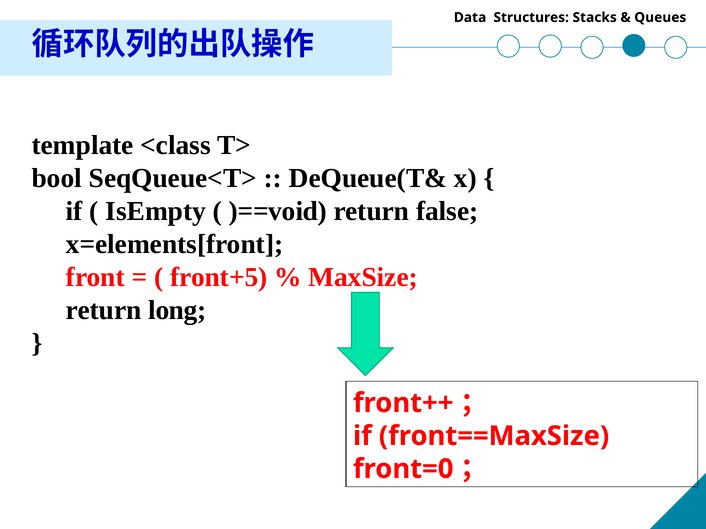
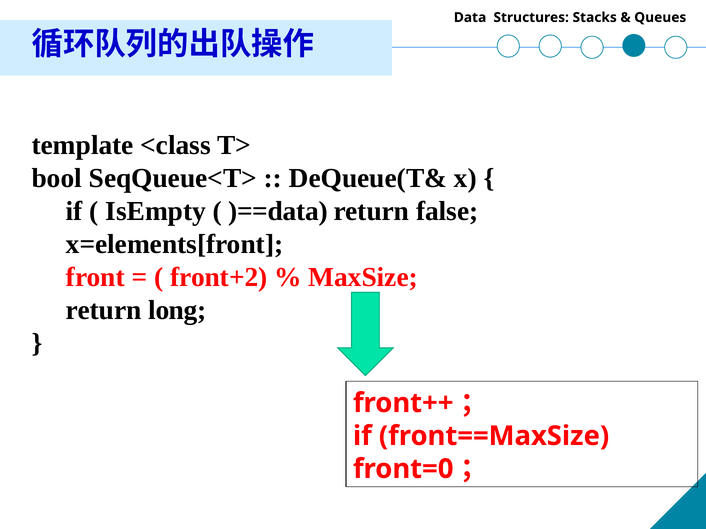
)==void: )==void -> )==data
front+5: front+5 -> front+2
